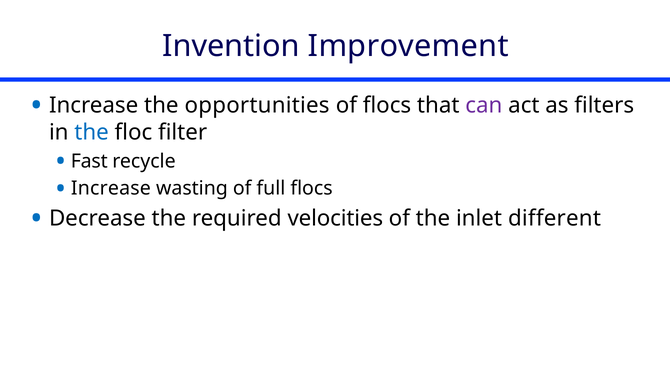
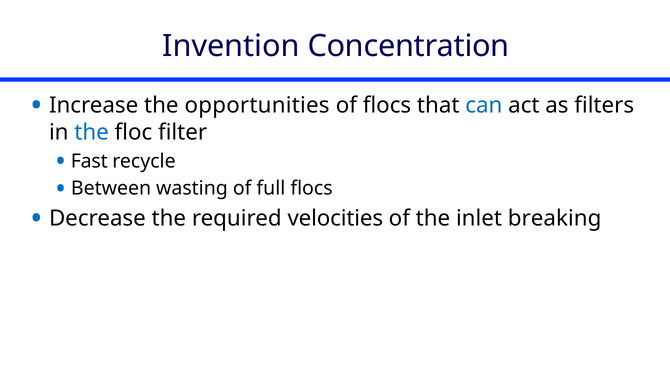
Improvement: Improvement -> Concentration
can colour: purple -> blue
Increase at (111, 188): Increase -> Between
different: different -> breaking
